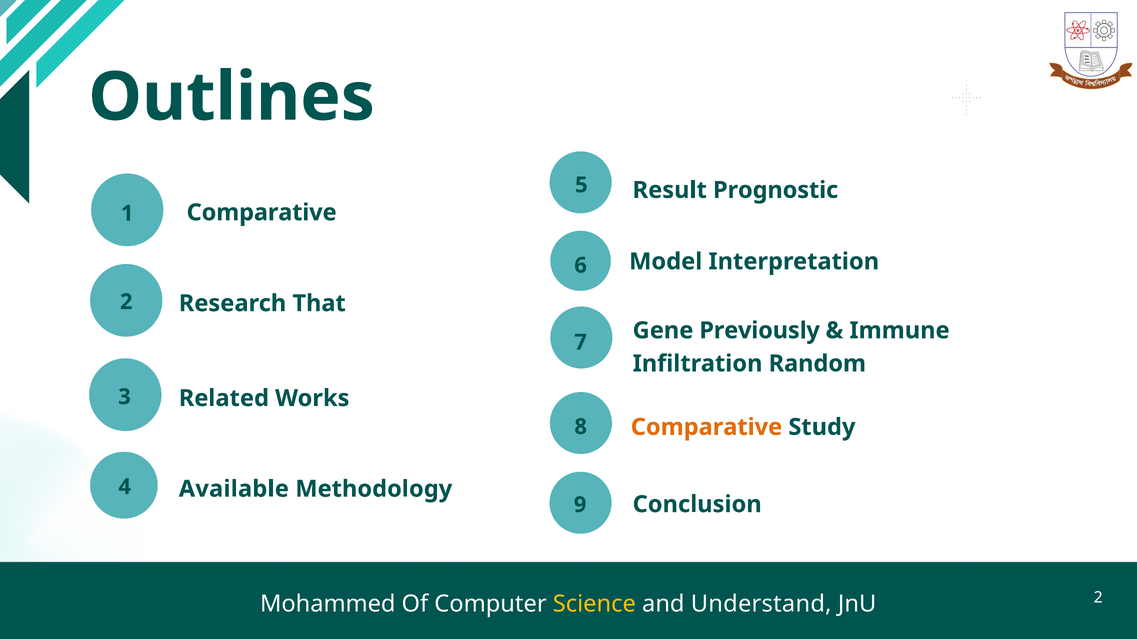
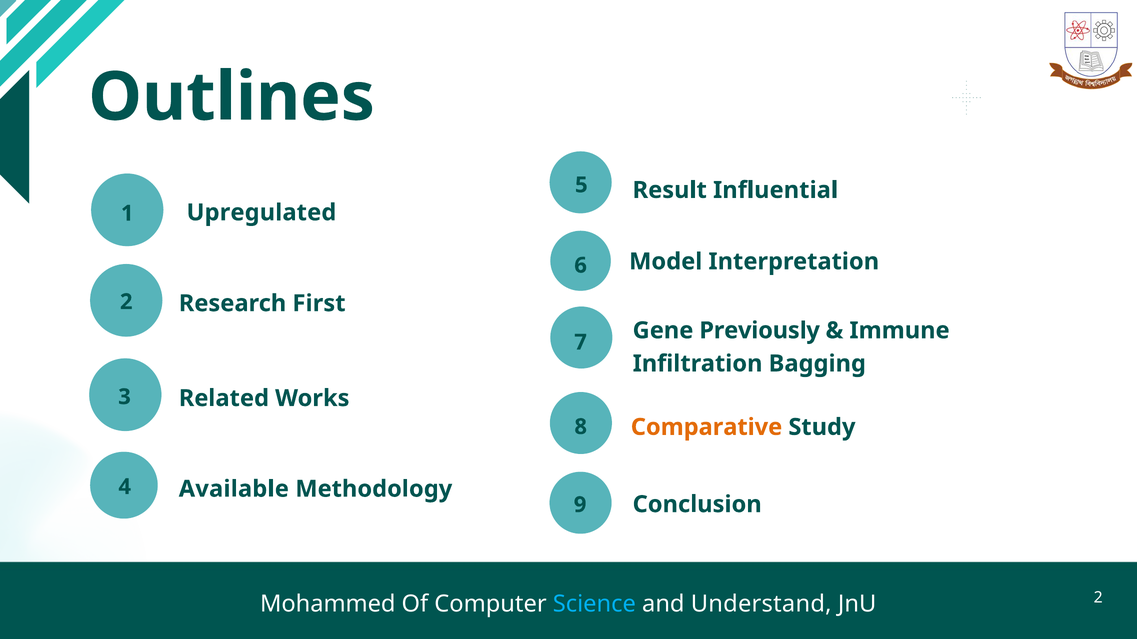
Prognostic: Prognostic -> Influential
Comparative at (262, 213): Comparative -> Upregulated
That: That -> First
Random: Random -> Bagging
Science colour: yellow -> light blue
